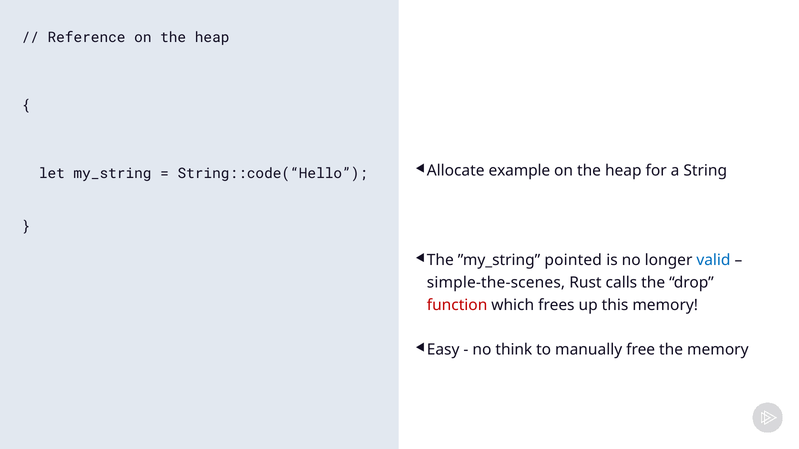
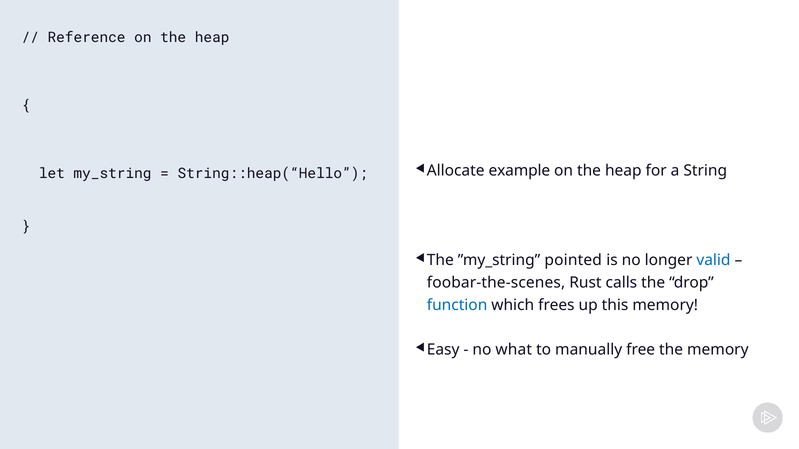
String::code(“Hello: String::code(“Hello -> String::heap(“Hello
simple-the-scenes: simple-the-scenes -> foobar-the-scenes
function colour: red -> blue
think: think -> what
